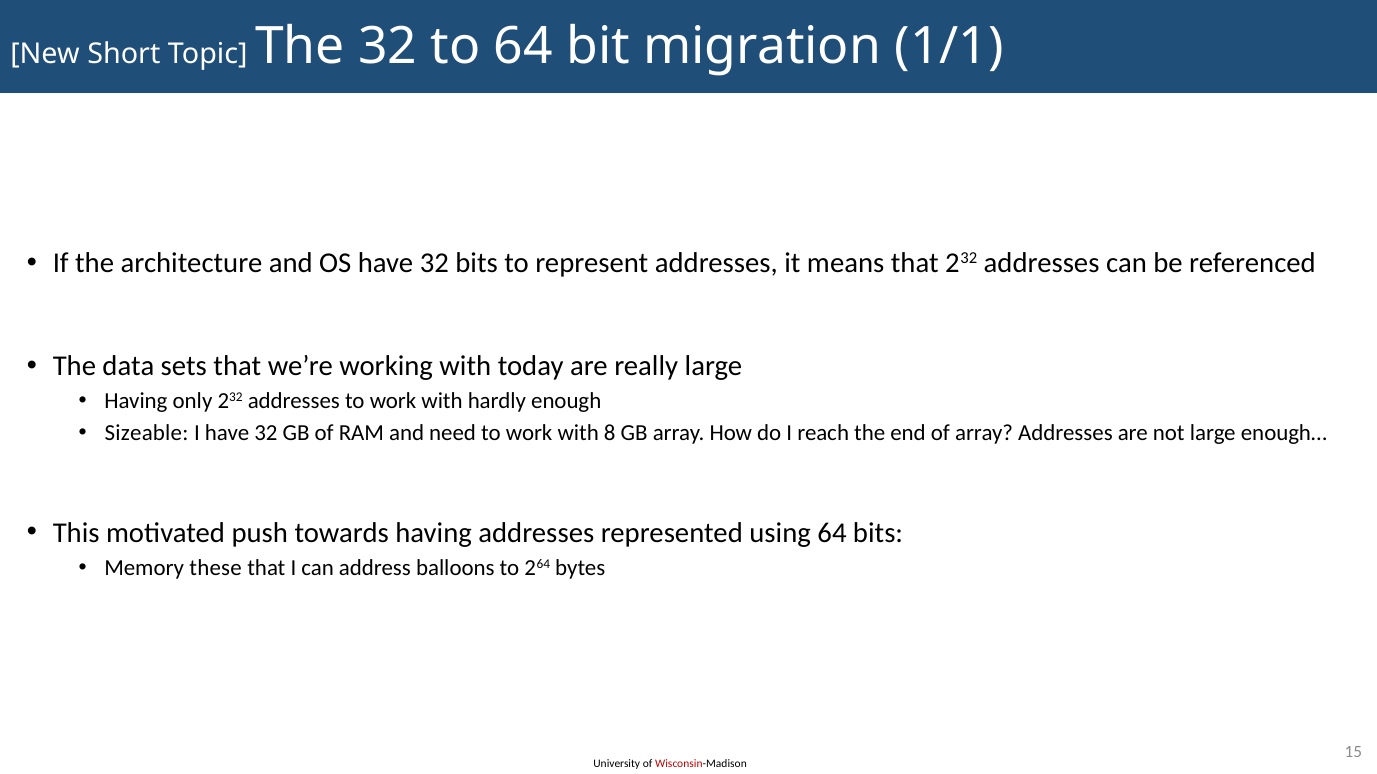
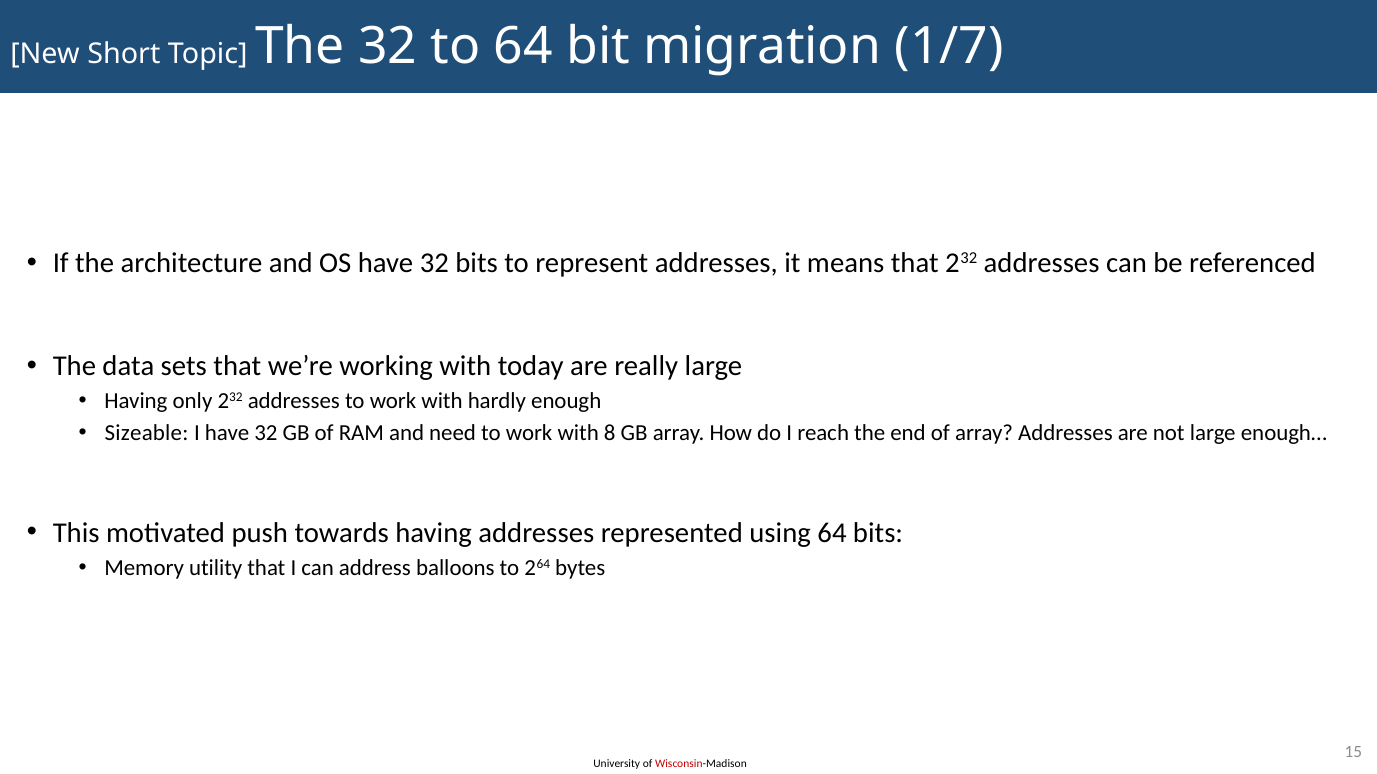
1/1: 1/1 -> 1/7
these: these -> utility
